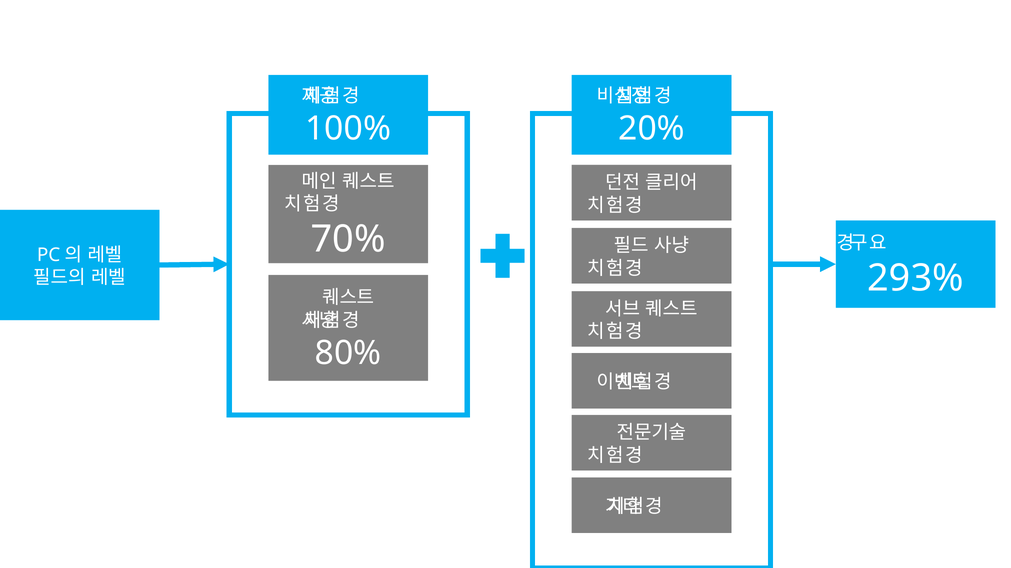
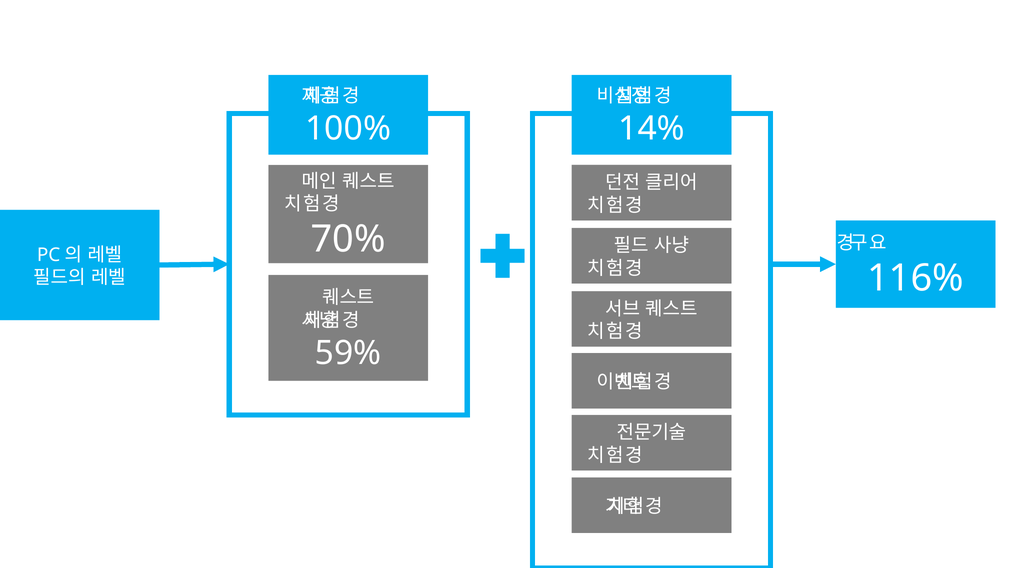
20%: 20% -> 14%
293%: 293% -> 116%
80%: 80% -> 59%
